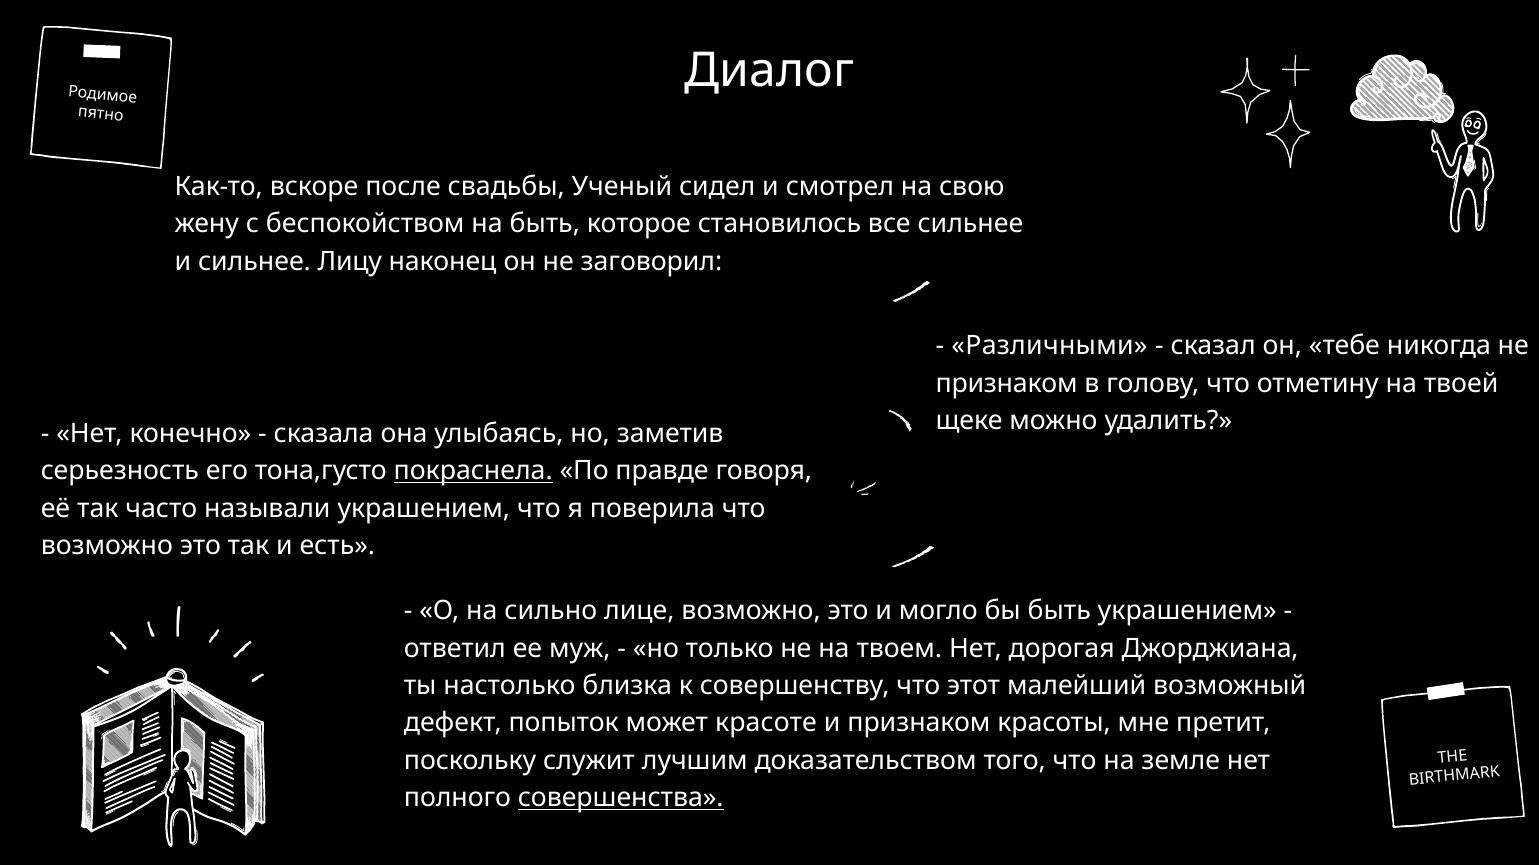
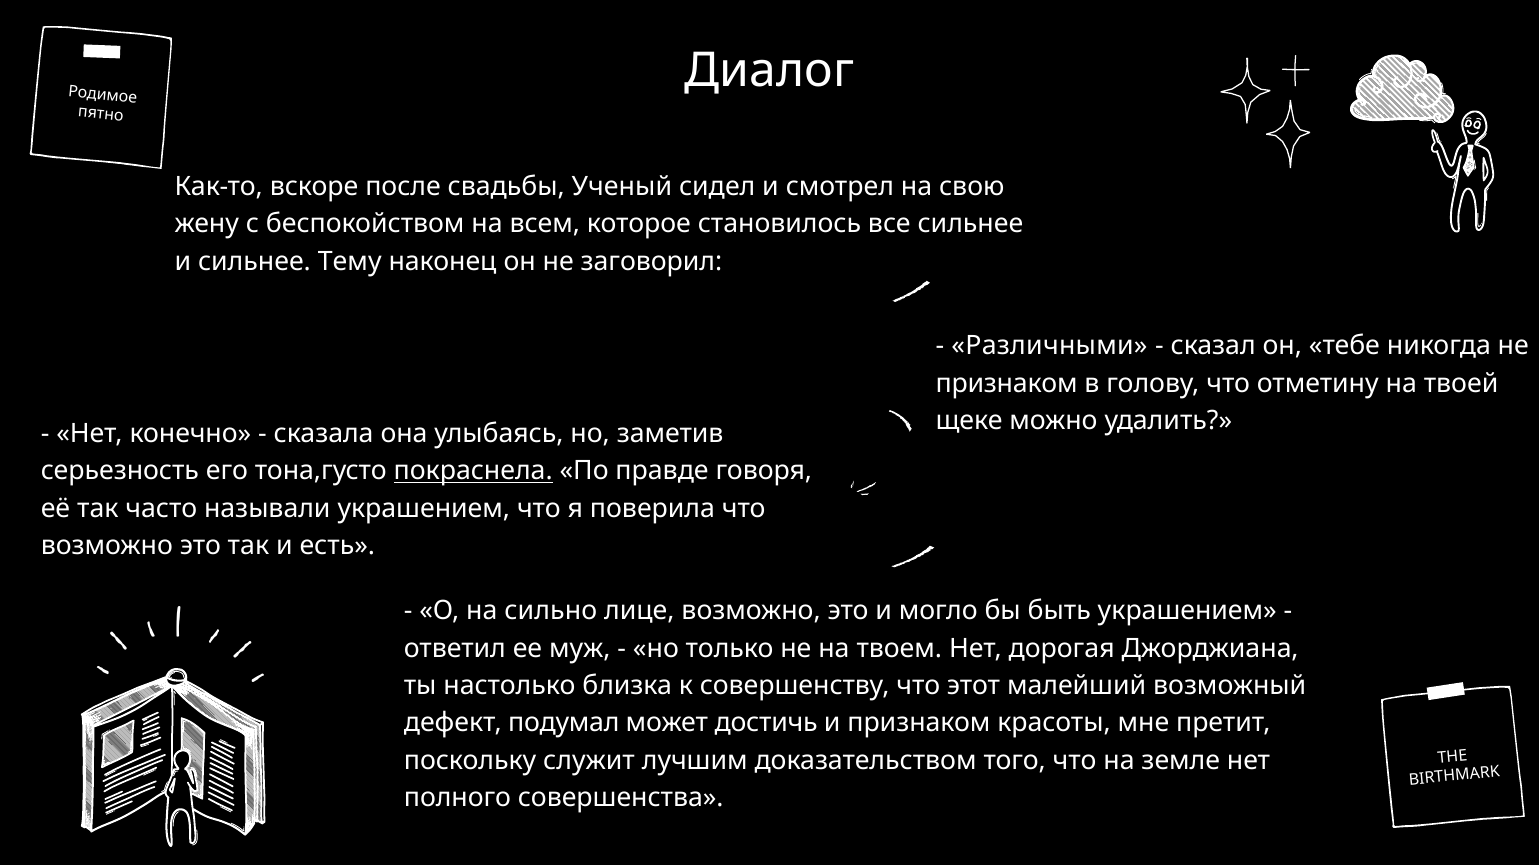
на быть: быть -> всем
Лицу: Лицу -> Тему
попыток: попыток -> подумал
красоте: красоте -> достичь
совершенства underline: present -> none
